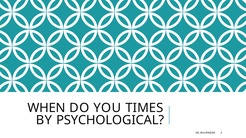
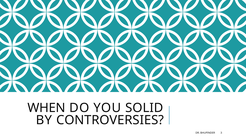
TIMES: TIMES -> SOLID
PSYCHOLOGICAL: PSYCHOLOGICAL -> CONTROVERSIES
